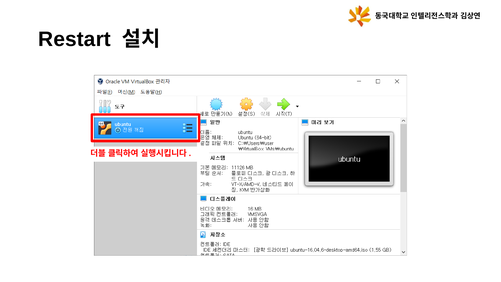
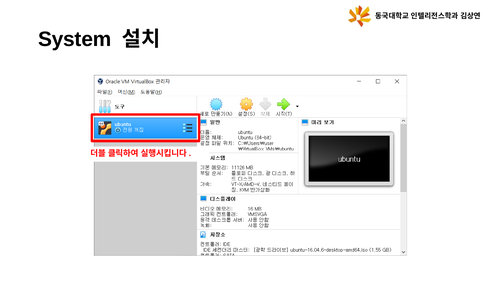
Restart: Restart -> System
